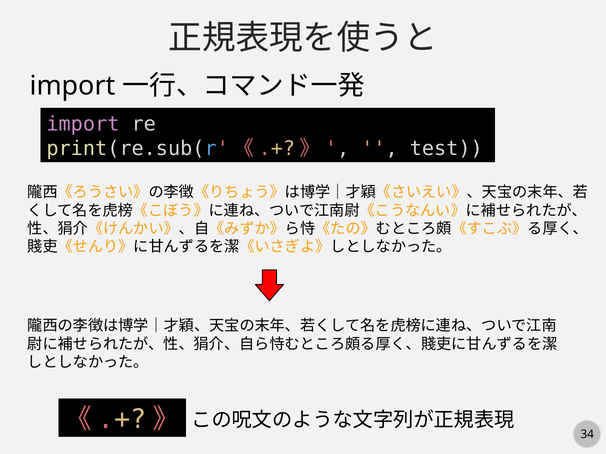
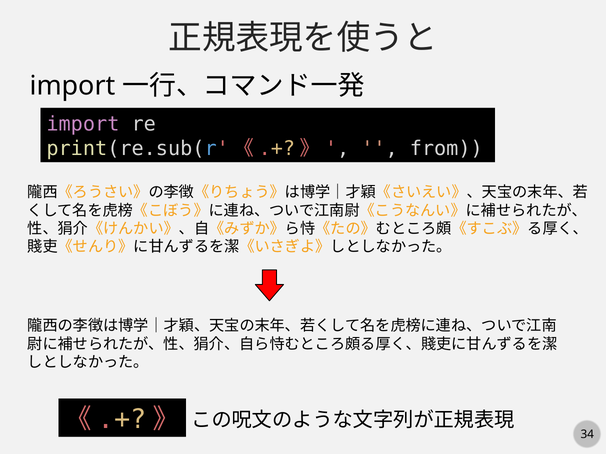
test: test -> from
